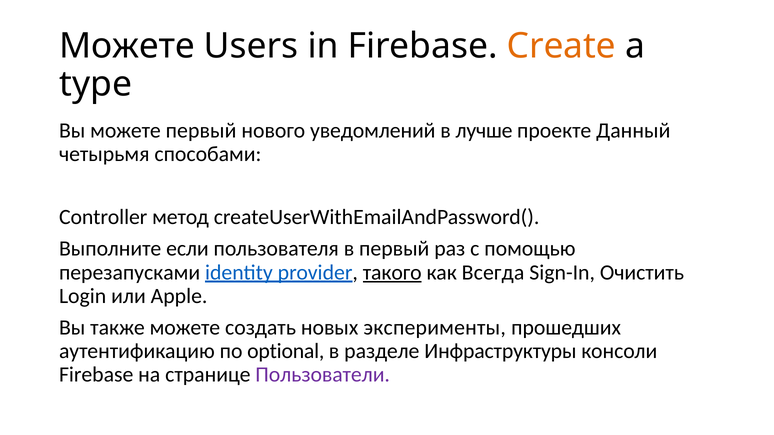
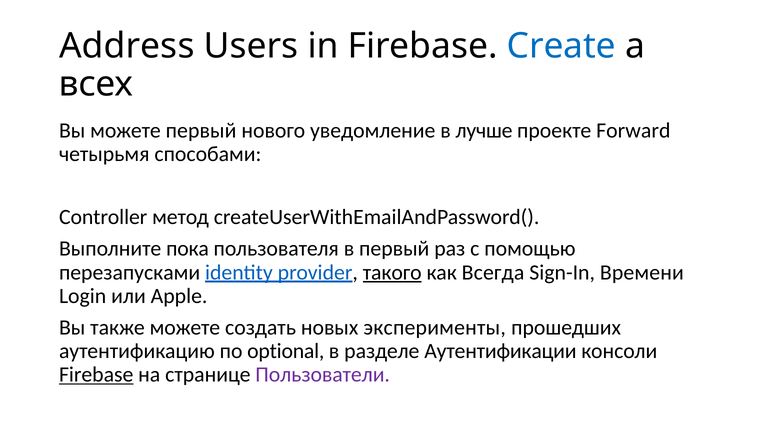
Можете at (127, 46): Можете -> Address
Create colour: orange -> blue
type: type -> всех
уведомлений: уведомлений -> уведомление
Данный: Данный -> Forward
если: если -> пока
Очистить: Очистить -> Времени
Инфраструктуры: Инфраструктуры -> Аутентификации
Firebase at (96, 375) underline: none -> present
